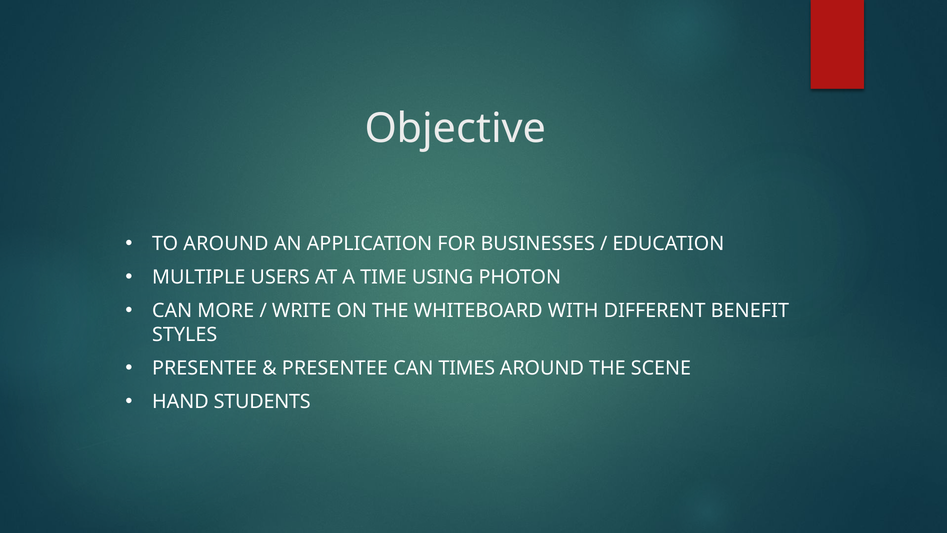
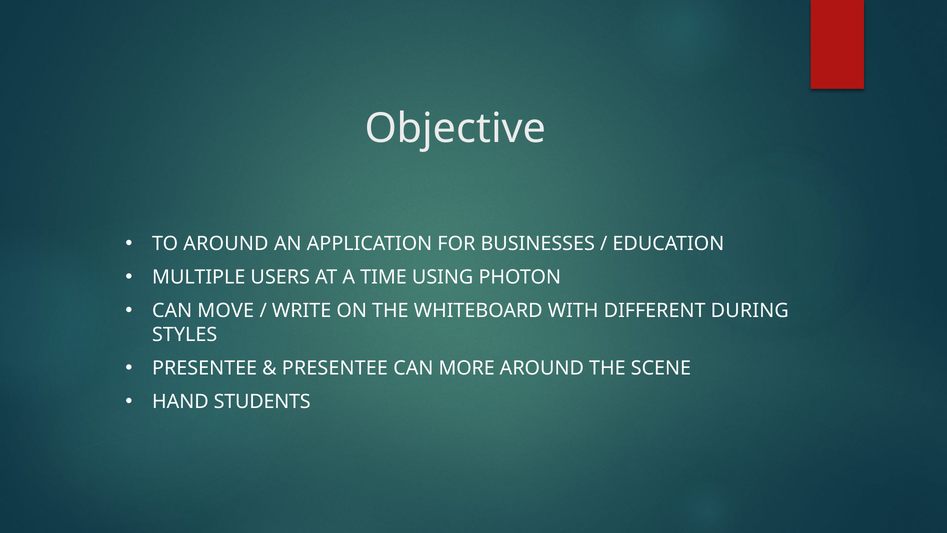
MORE: MORE -> MOVE
BENEFIT: BENEFIT -> DURING
TIMES: TIMES -> MORE
